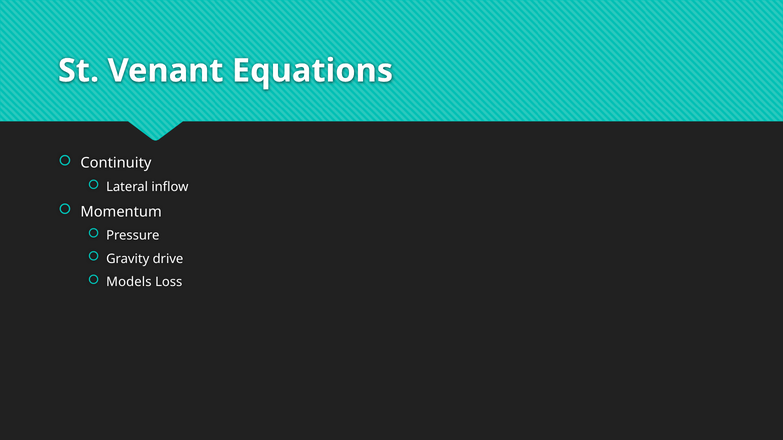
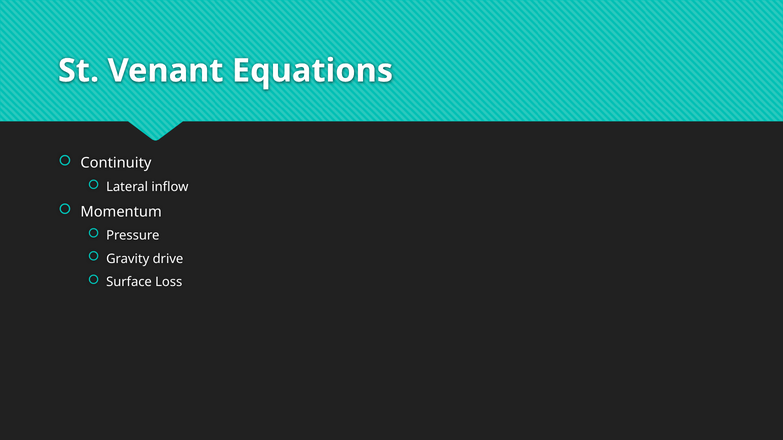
Models: Models -> Surface
